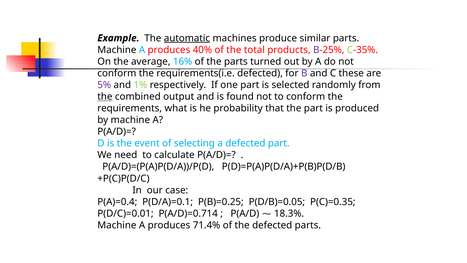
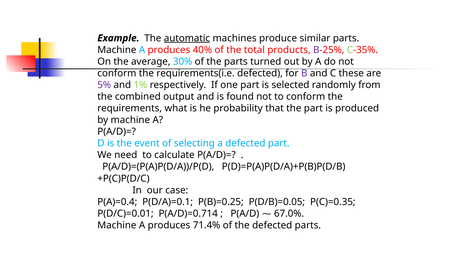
16%: 16% -> 30%
the at (105, 96) underline: present -> none
18.3%: 18.3% -> 67.0%
